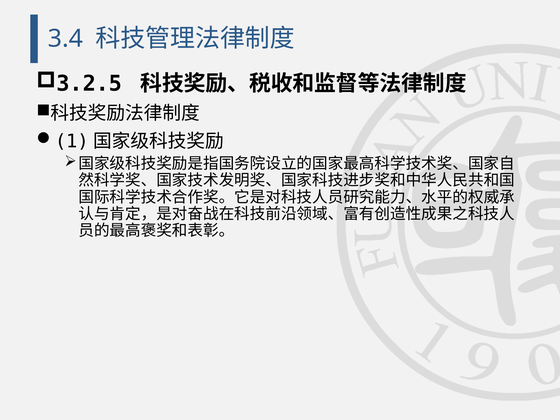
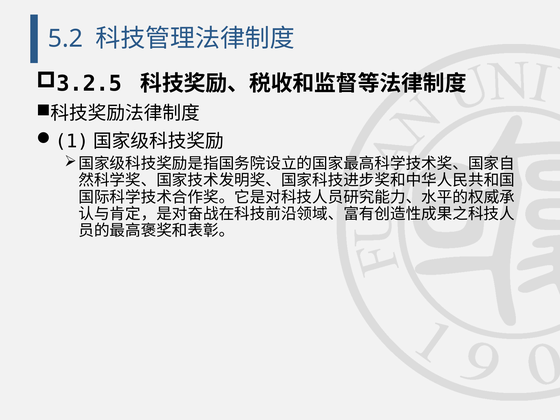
3.4: 3.4 -> 5.2
